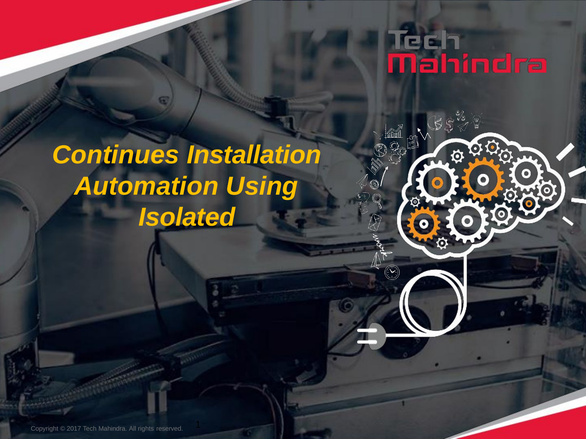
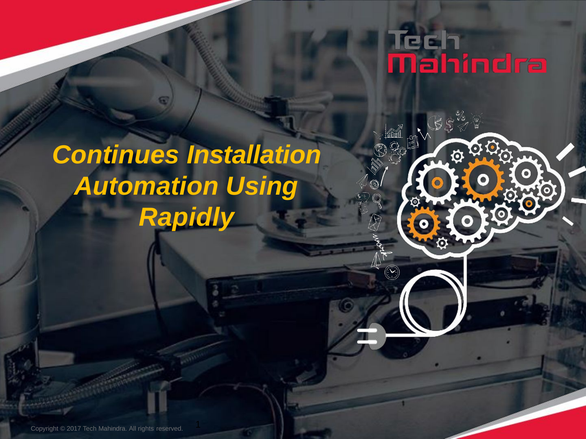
Isolated: Isolated -> Rapidly
